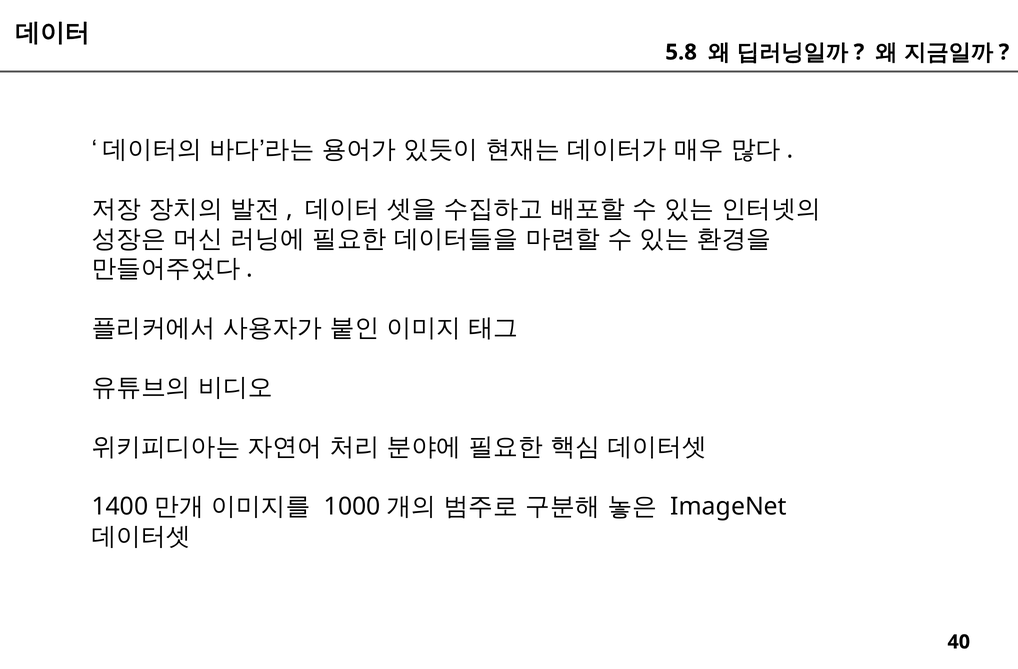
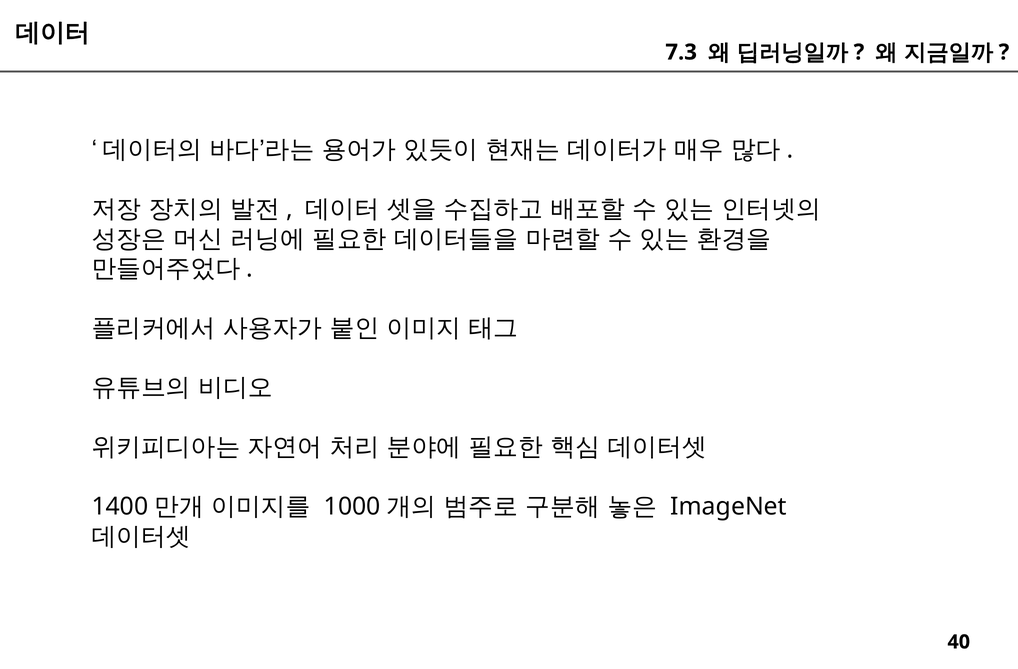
5.8: 5.8 -> 7.3
